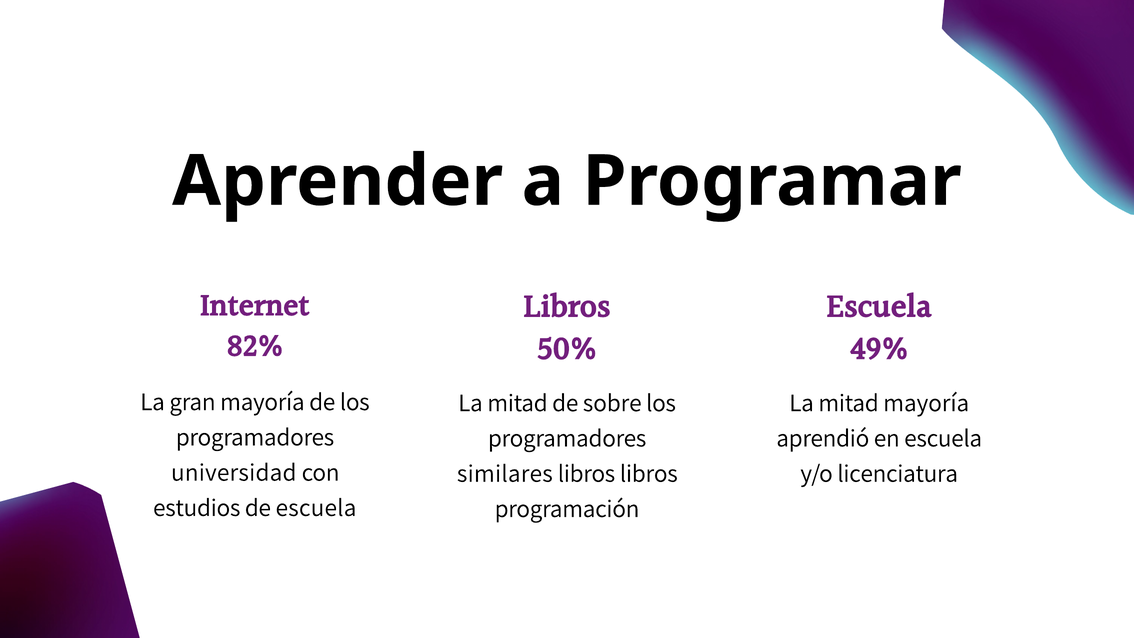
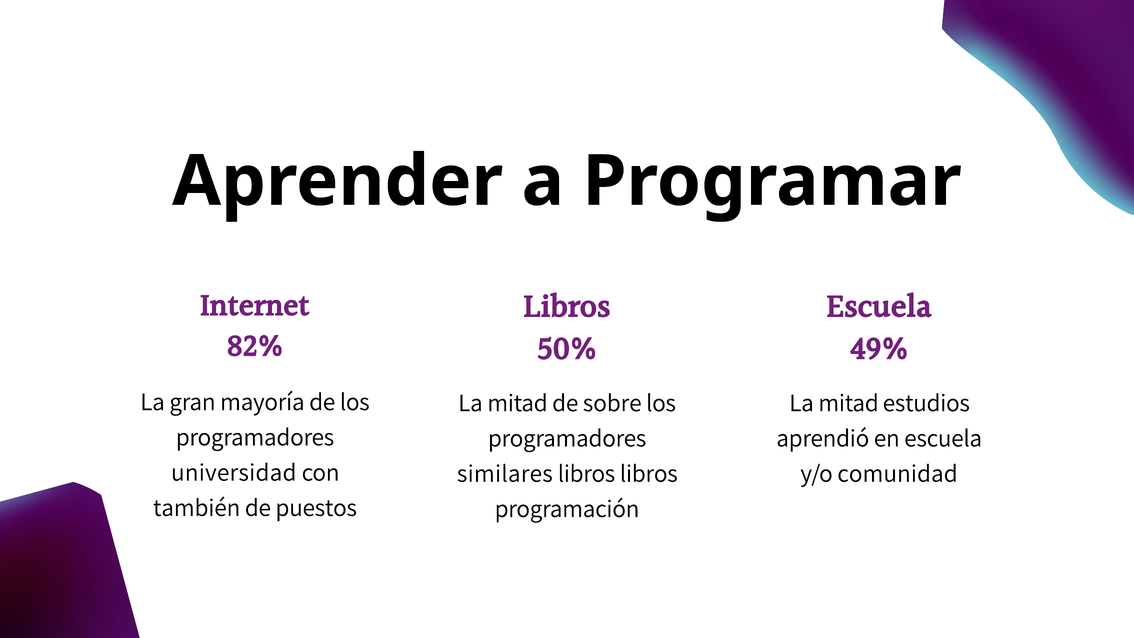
mitad mayoría: mayoría -> estudios
licenciatura: licenciatura -> comunidad
estudios: estudios -> también
de escuela: escuela -> puestos
